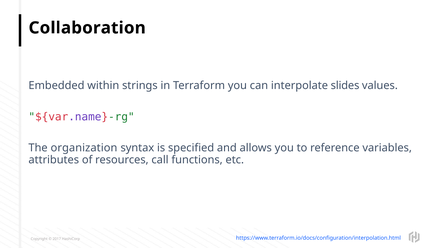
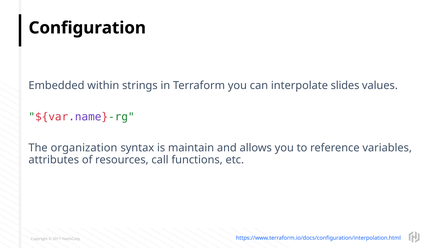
Collaboration: Collaboration -> Configuration
specified: specified -> maintain
